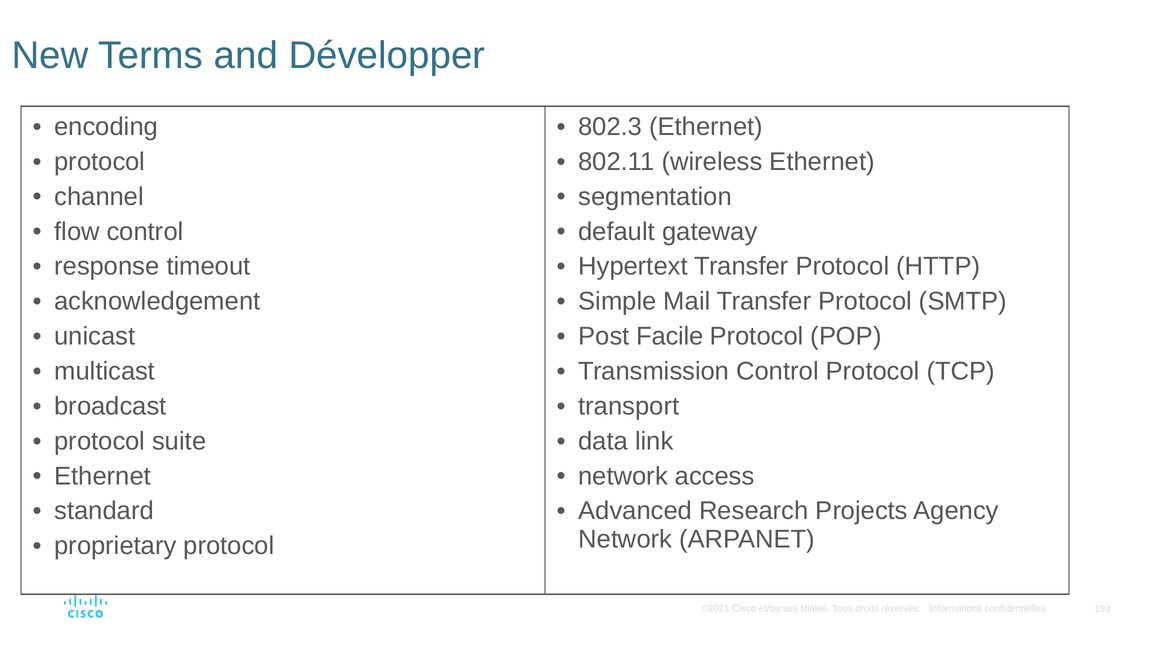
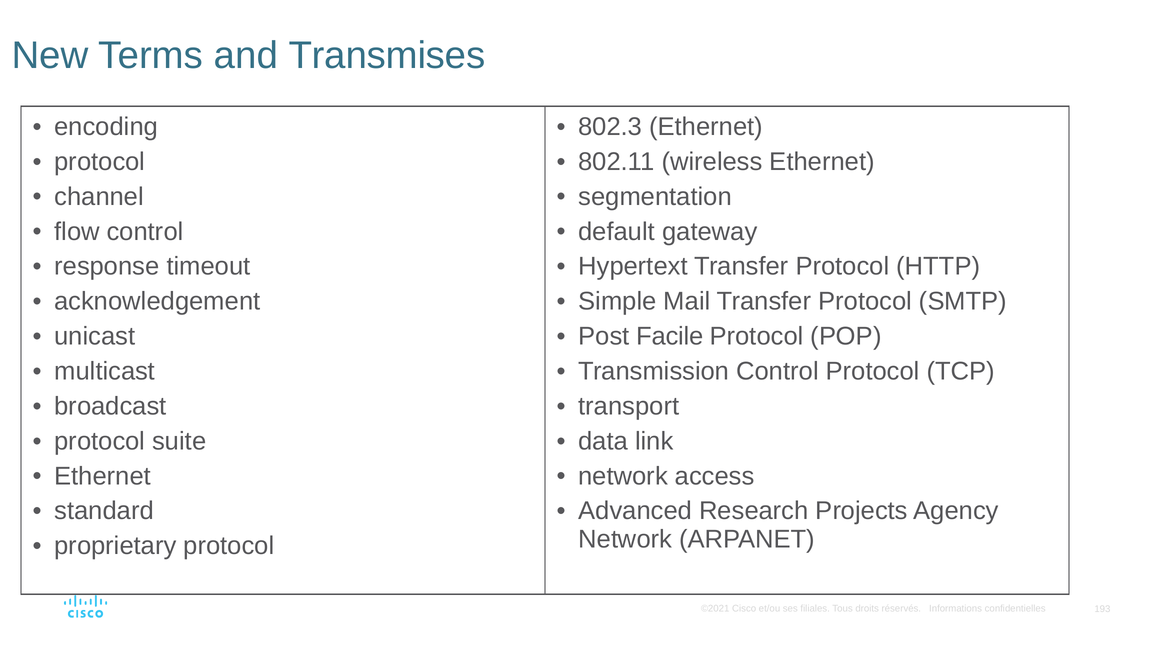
Développer: Développer -> Transmises
